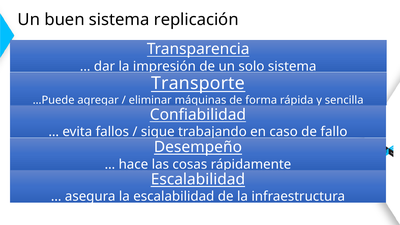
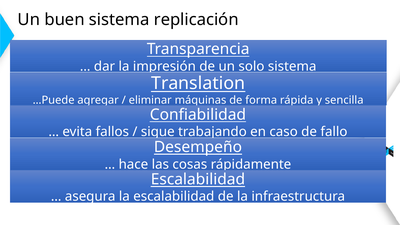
Transporte: Transporte -> Translation
